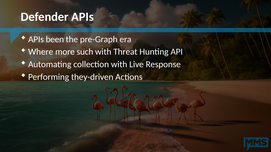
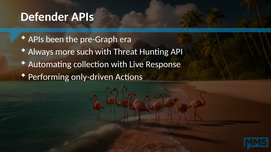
Where: Where -> Always
they-driven: they-driven -> only-driven
